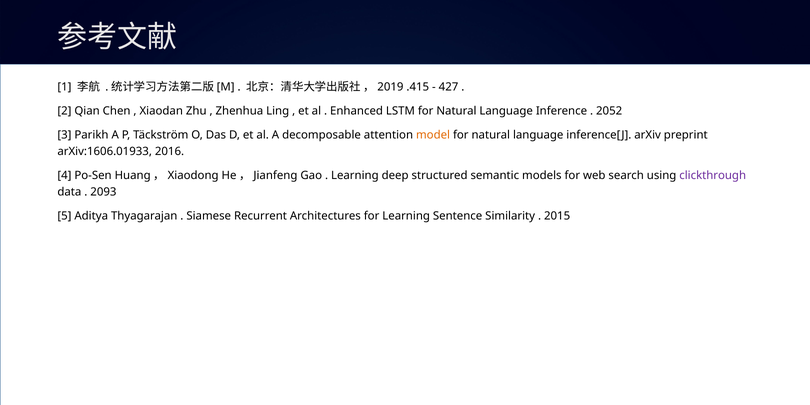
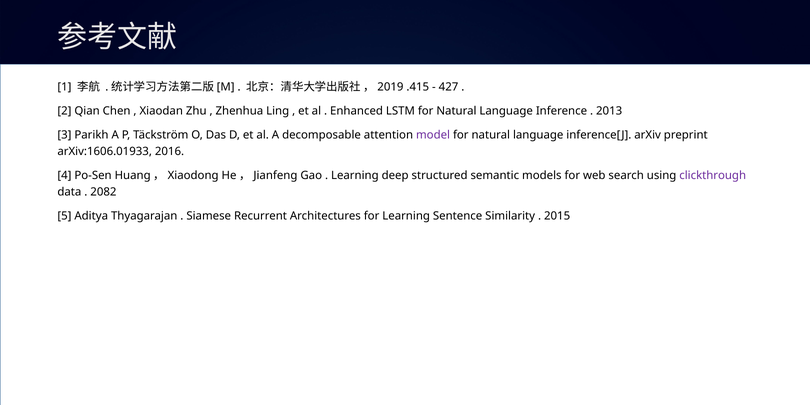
2052: 2052 -> 2013
model colour: orange -> purple
2093: 2093 -> 2082
